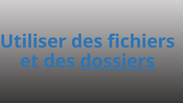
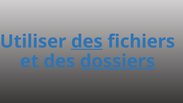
des at (87, 41) underline: none -> present
